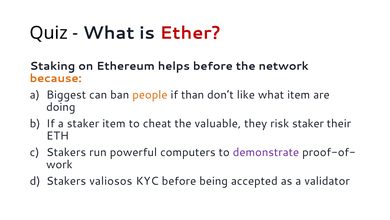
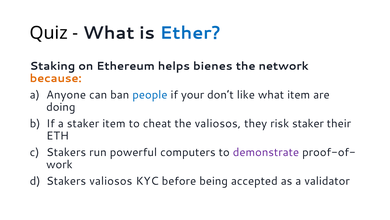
Ether colour: red -> blue
helps before: before -> bienes
Biggest: Biggest -> Anyone
people colour: orange -> blue
than: than -> your
the valuable: valuable -> valiosos
